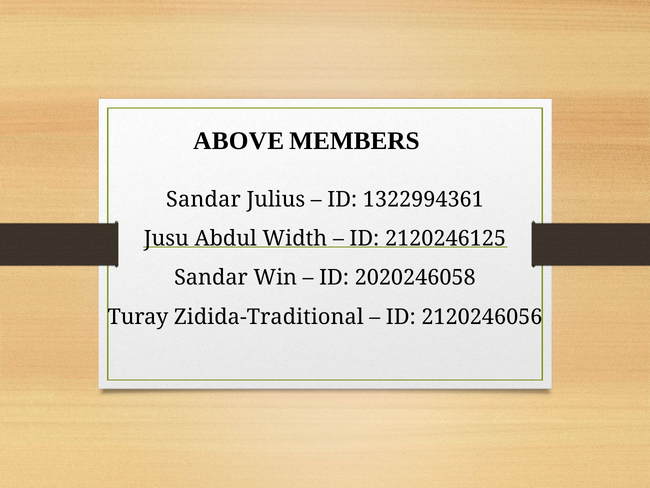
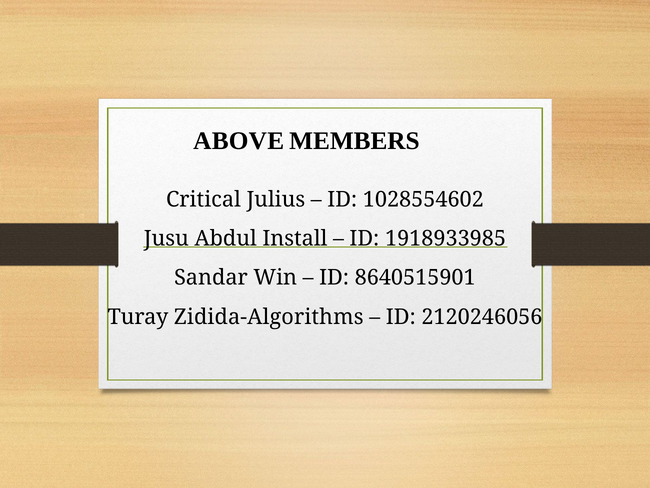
Sandar at (203, 200): Sandar -> Critical
1322994361: 1322994361 -> 1028554602
Width: Width -> Install
2120246125: 2120246125 -> 1918933985
2020246058: 2020246058 -> 8640515901
Zidida-Traditional: Zidida-Traditional -> Zidida-Algorithms
